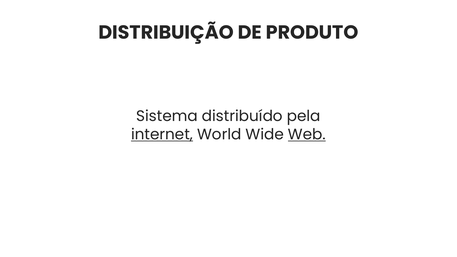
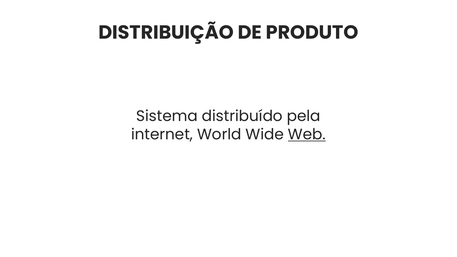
internet underline: present -> none
